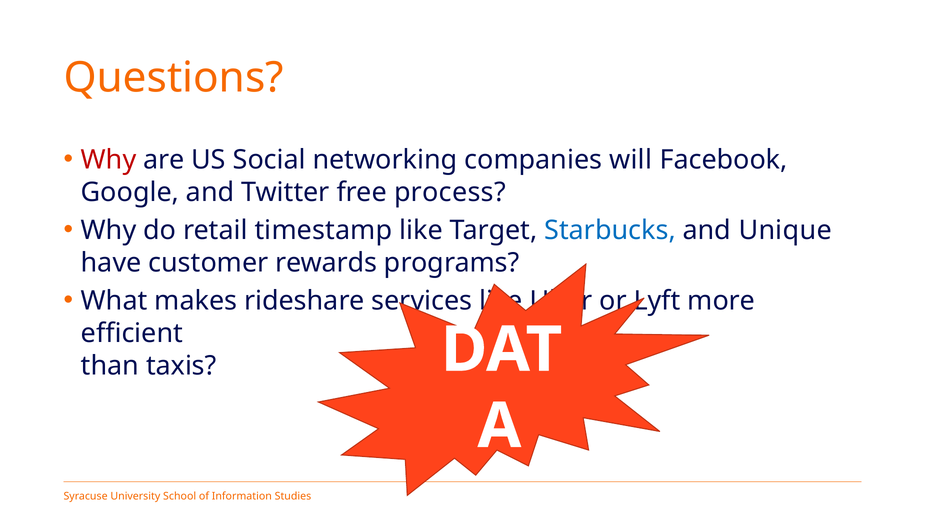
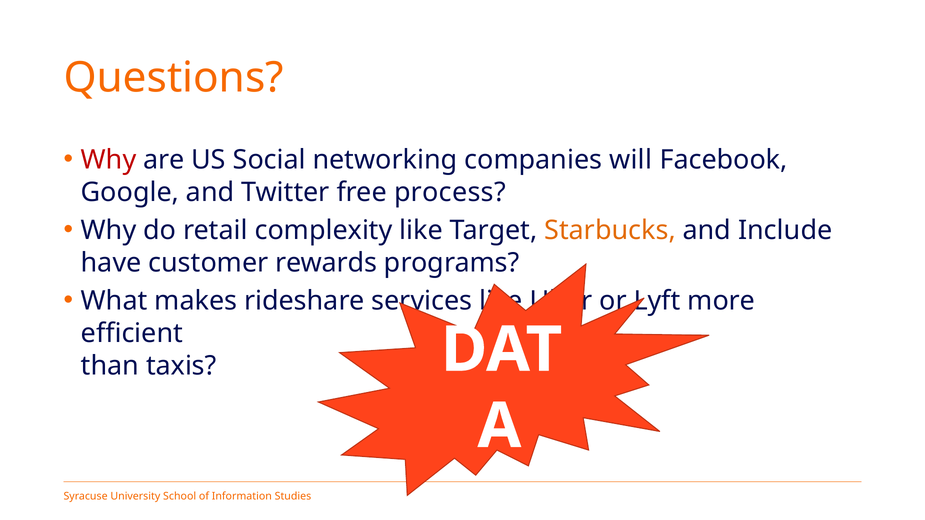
timestamp: timestamp -> complexity
Starbucks colour: blue -> orange
Unique: Unique -> Include
